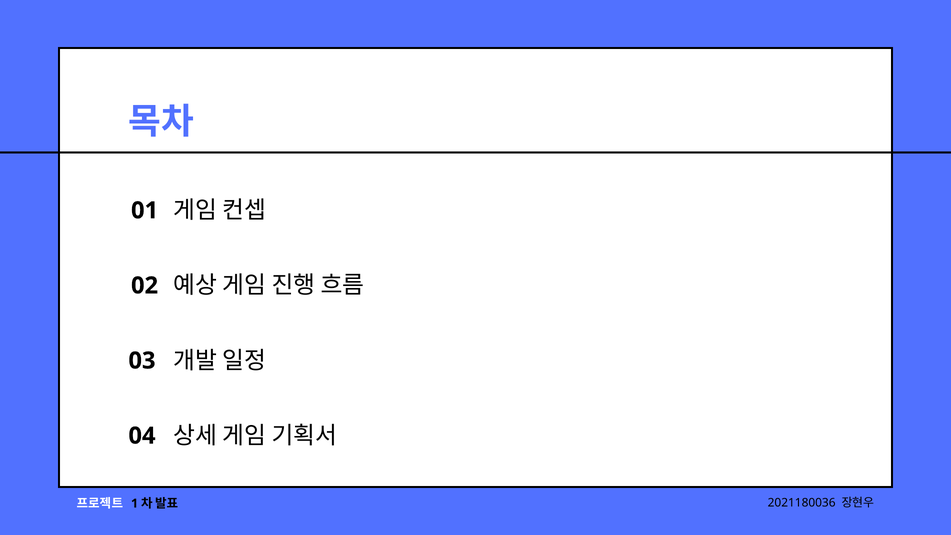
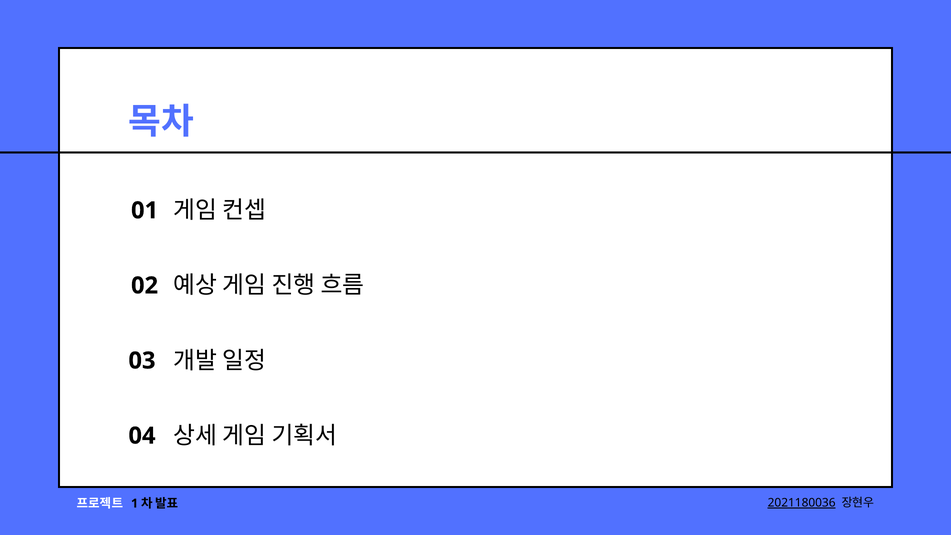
2021180036 underline: none -> present
